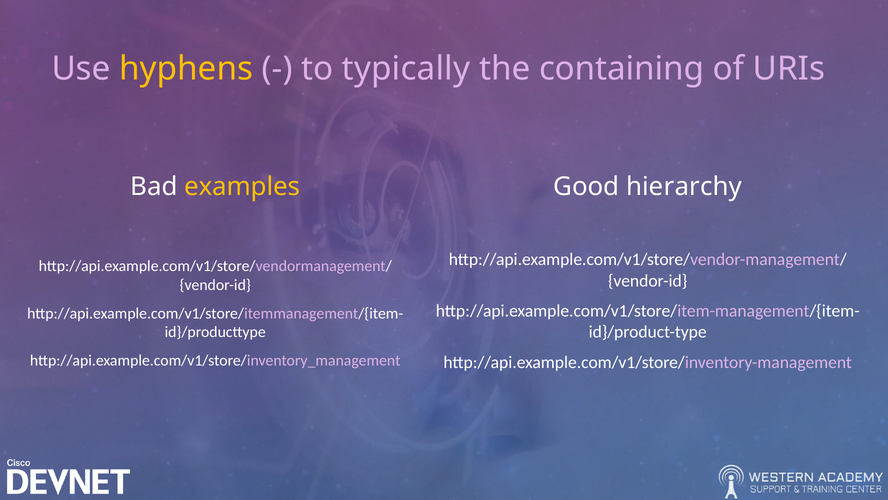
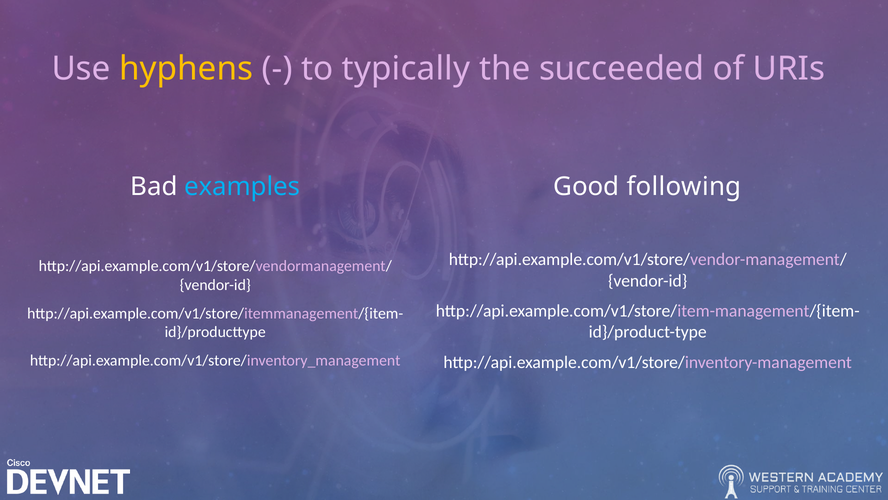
containing: containing -> succeeded
examples colour: yellow -> light blue
hierarchy: hierarchy -> following
